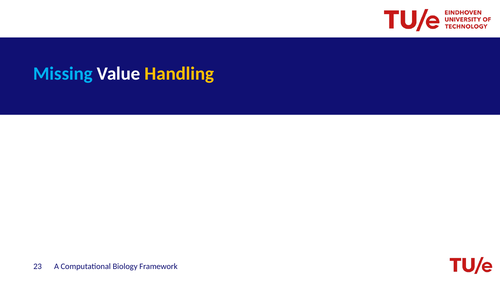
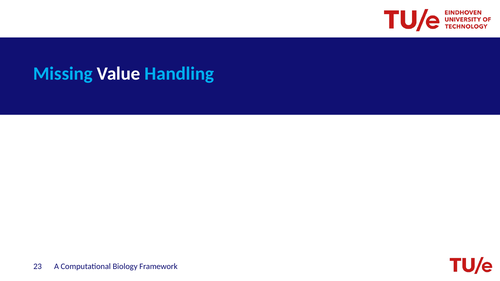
Handling colour: yellow -> light blue
